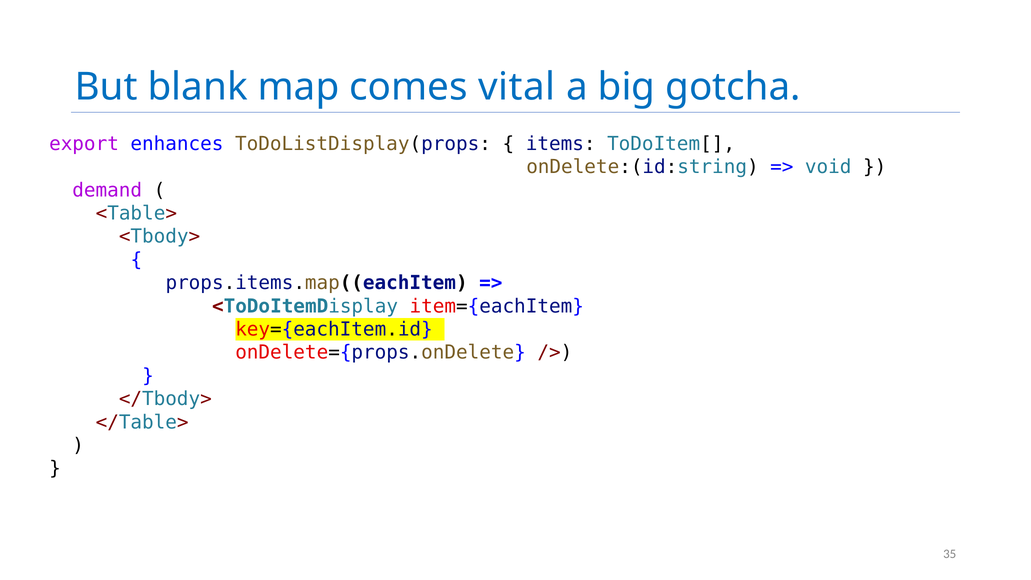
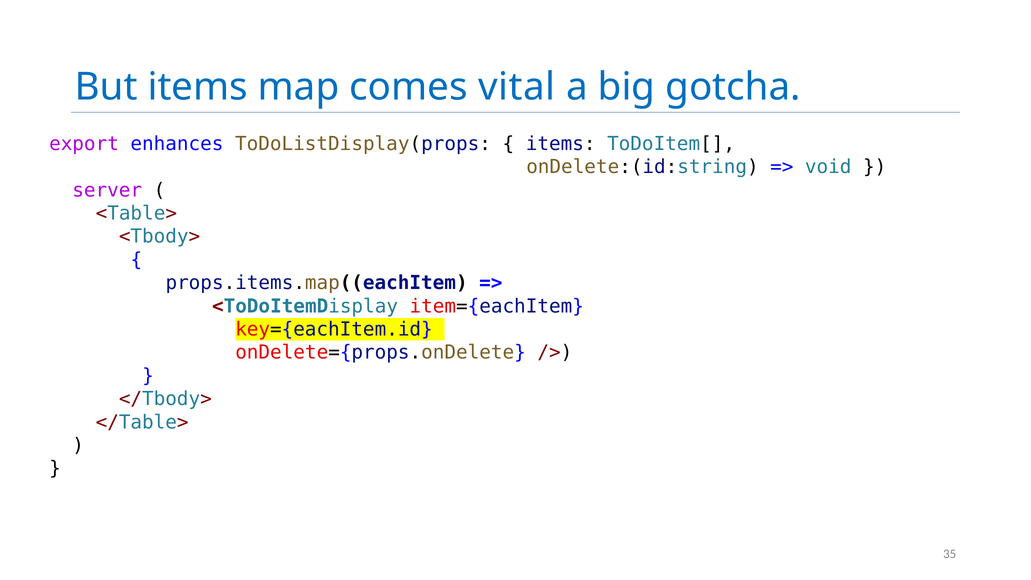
But blank: blank -> items
demand: demand -> server
